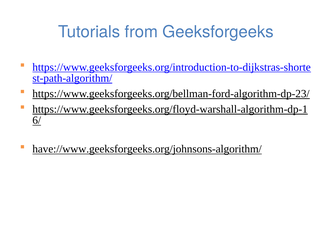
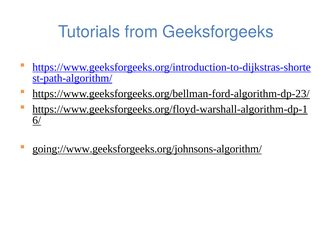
have://www.geeksforgeeks.org/johnsons-algorithm/: have://www.geeksforgeeks.org/johnsons-algorithm/ -> going://www.geeksforgeeks.org/johnsons-algorithm/
